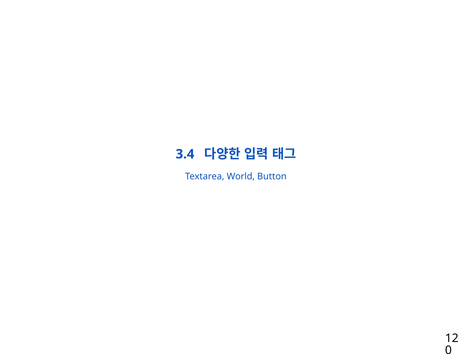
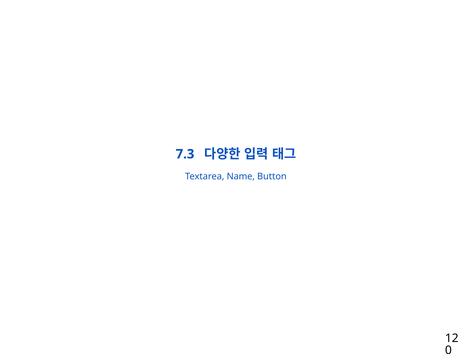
3.4: 3.4 -> 7.3
World: World -> Name
